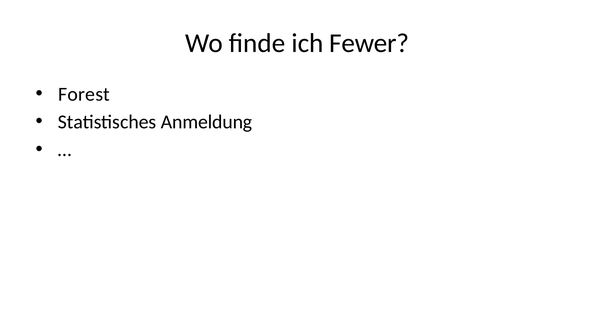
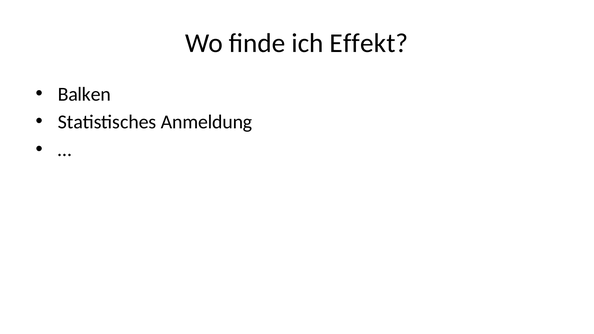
Fewer: Fewer -> Effekt
Forest: Forest -> Balken
